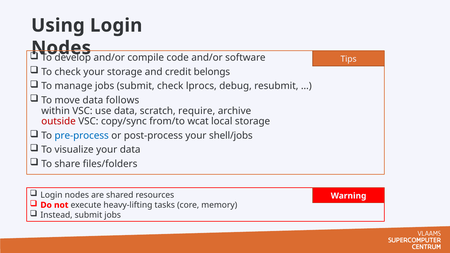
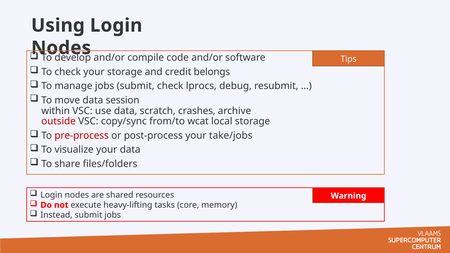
follows: follows -> session
require: require -> crashes
pre-process colour: blue -> red
shell/jobs: shell/jobs -> take/jobs
